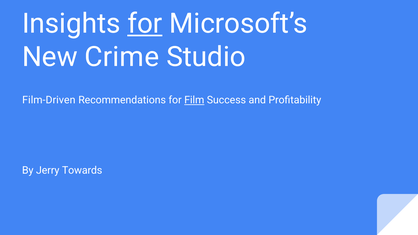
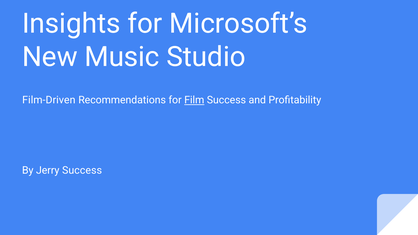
for at (145, 24) underline: present -> none
Crime: Crime -> Music
Jerry Towards: Towards -> Success
